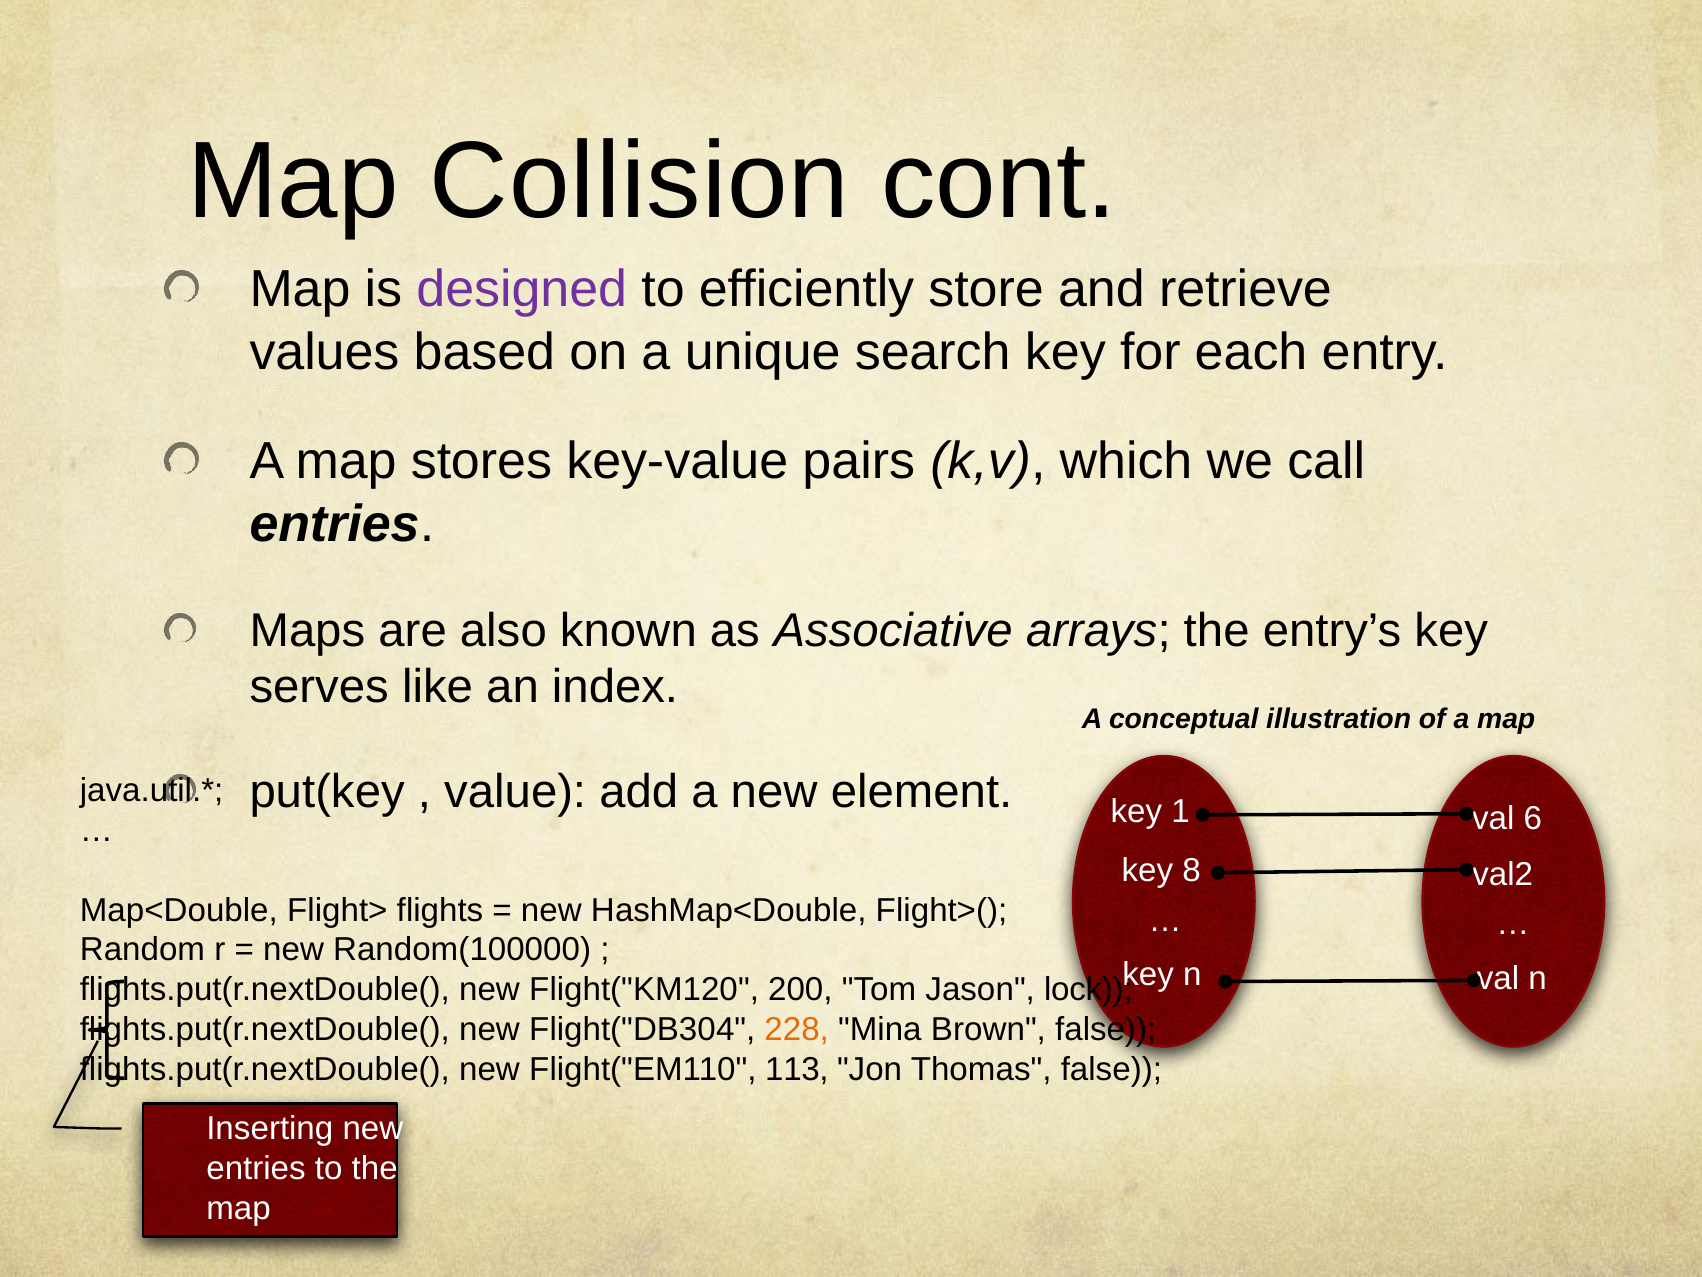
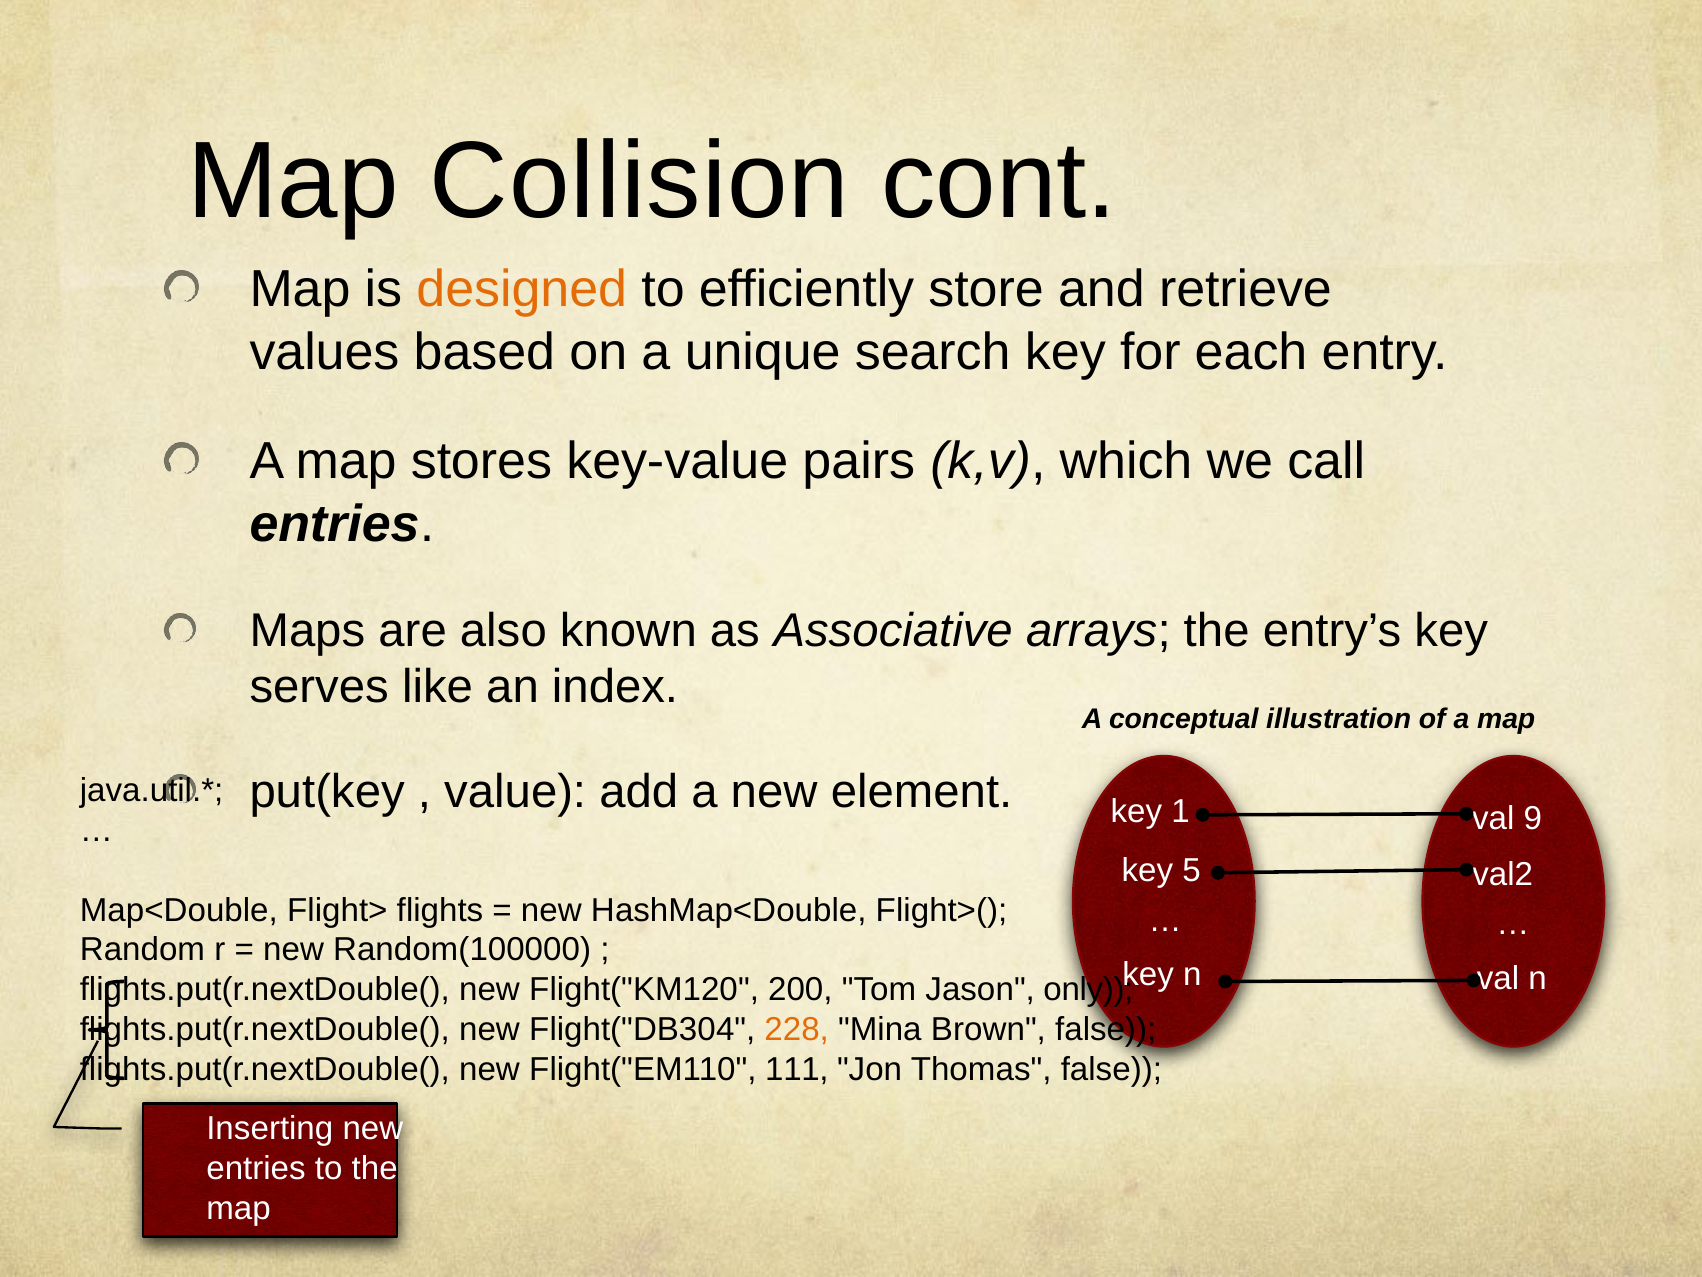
designed colour: purple -> orange
6: 6 -> 9
8: 8 -> 5
lock: lock -> only
113: 113 -> 111
